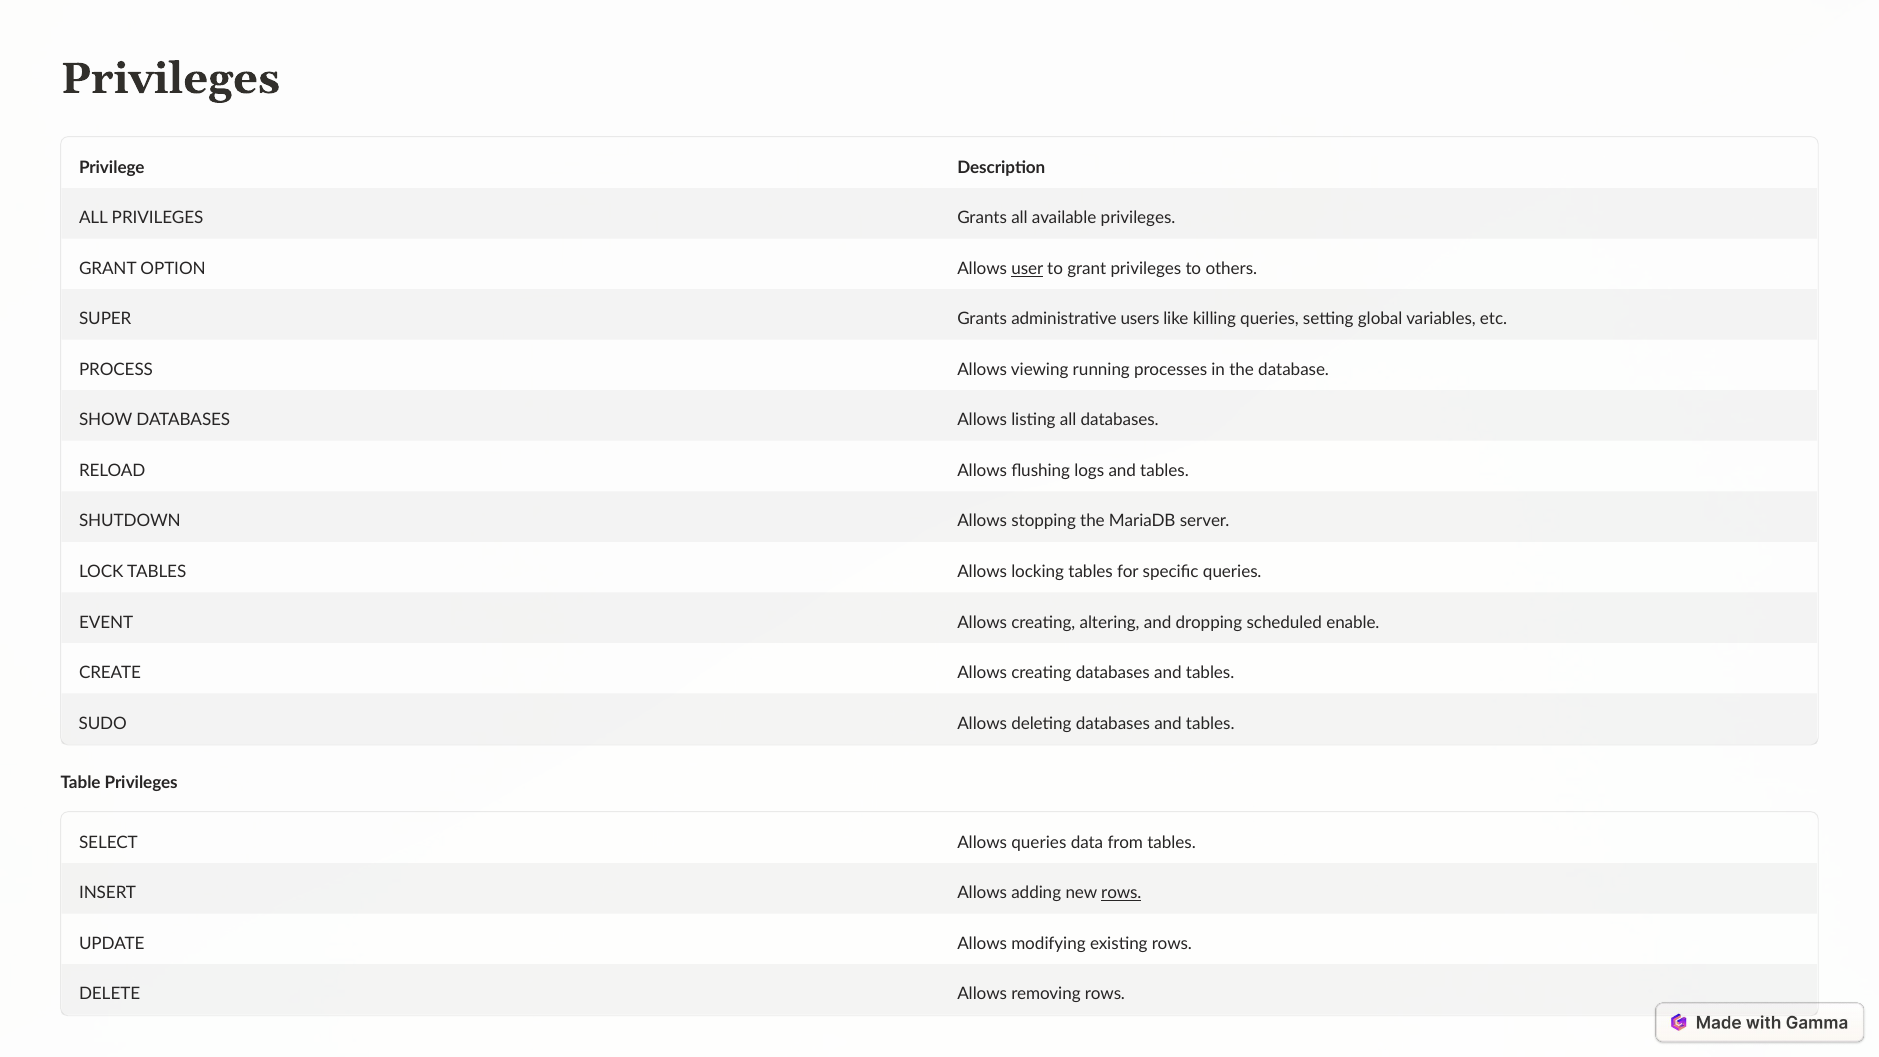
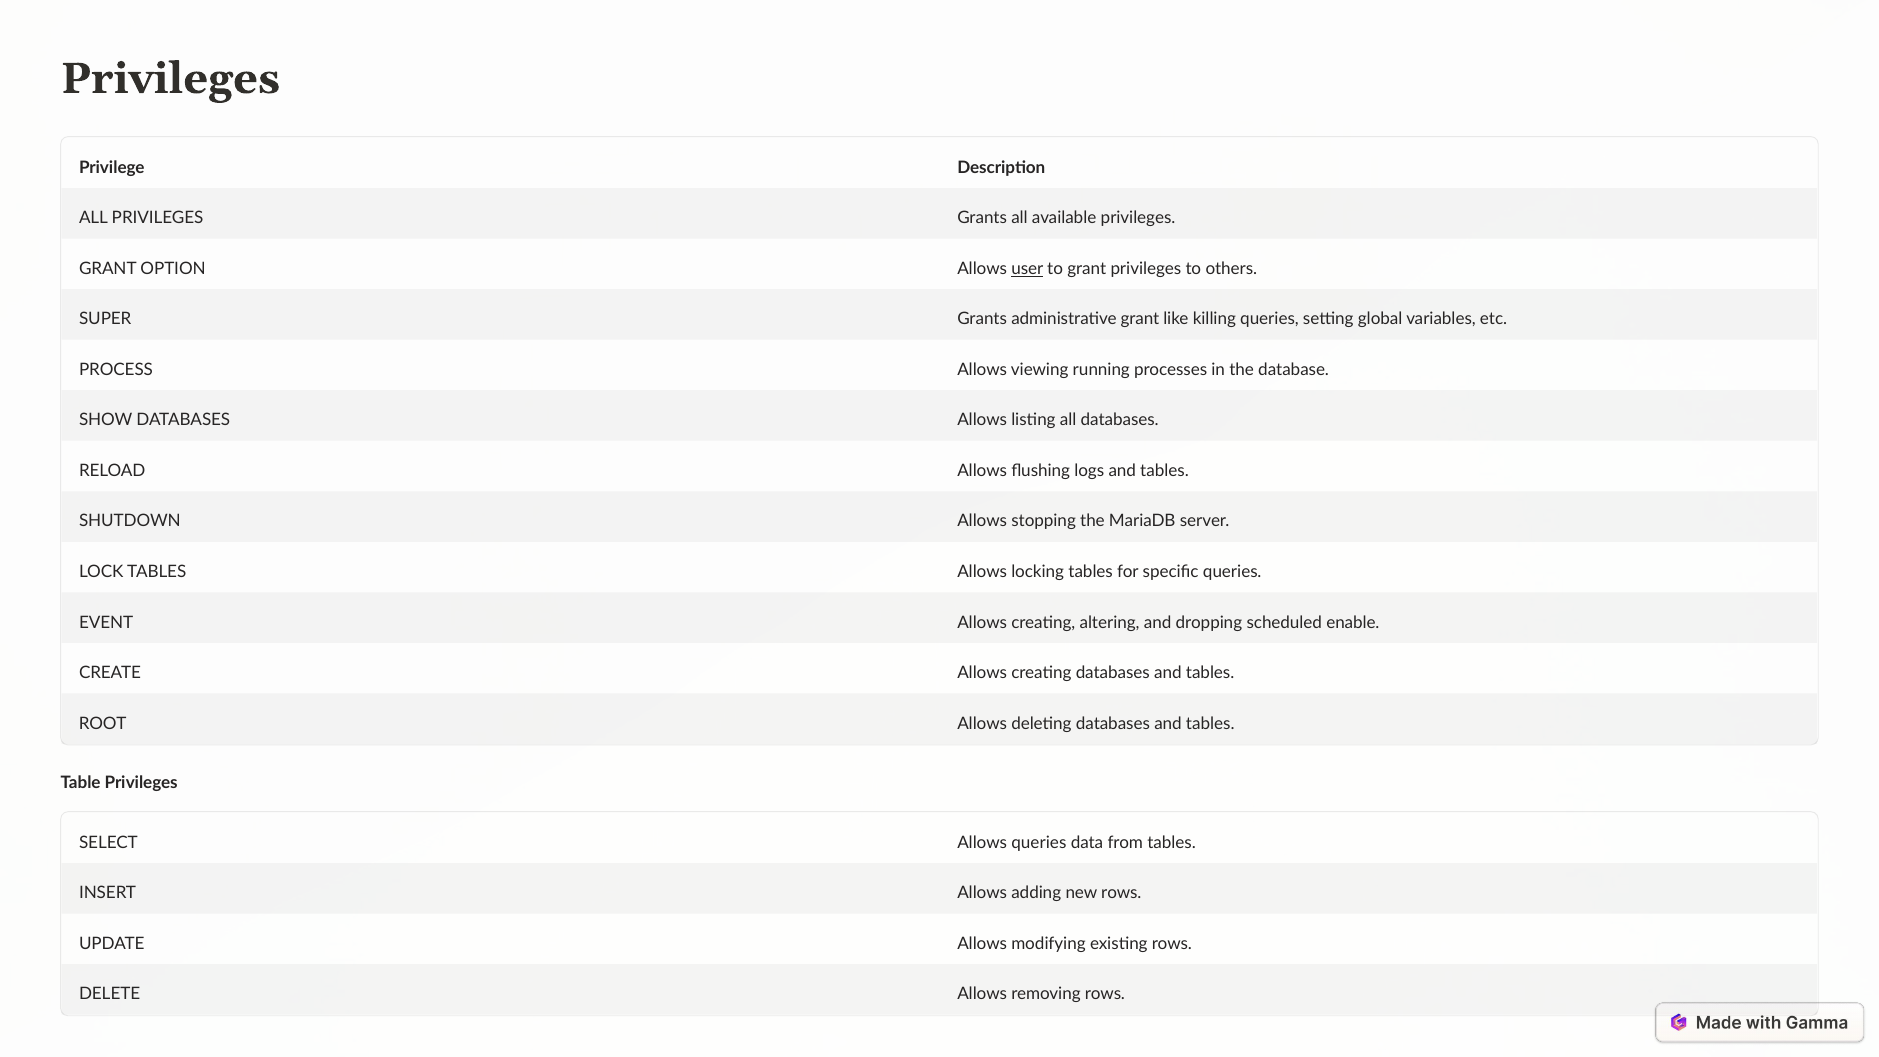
administrative users: users -> grant
SUDO: SUDO -> ROOT
rows at (1121, 893) underline: present -> none
